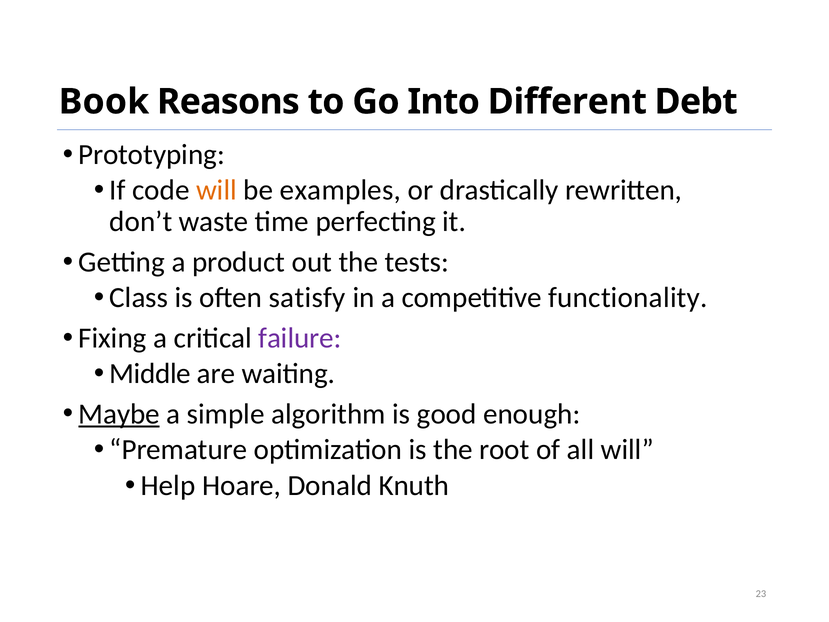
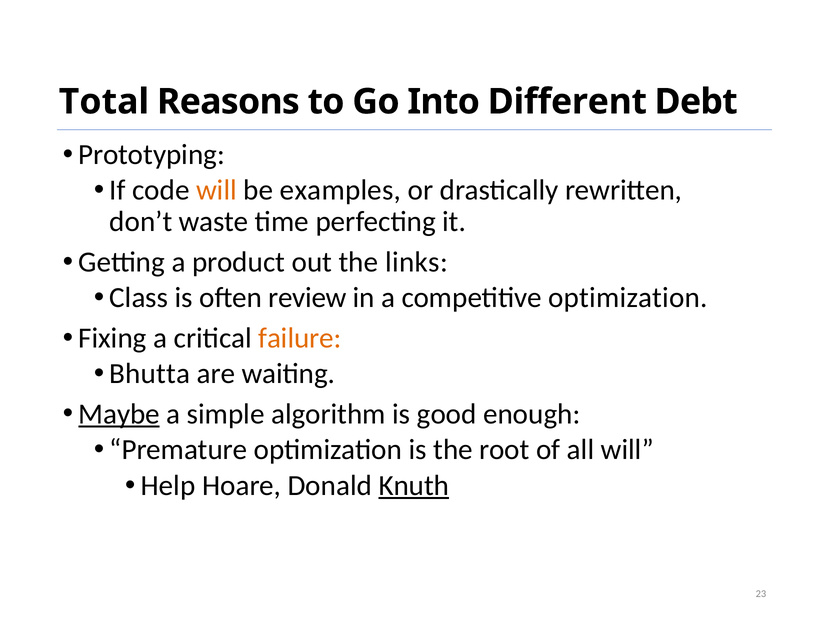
Book: Book -> Total
tests: tests -> links
satisfy: satisfy -> review
competitive functionality: functionality -> optimization
failure colour: purple -> orange
Middle: Middle -> Bhutta
Knuth underline: none -> present
